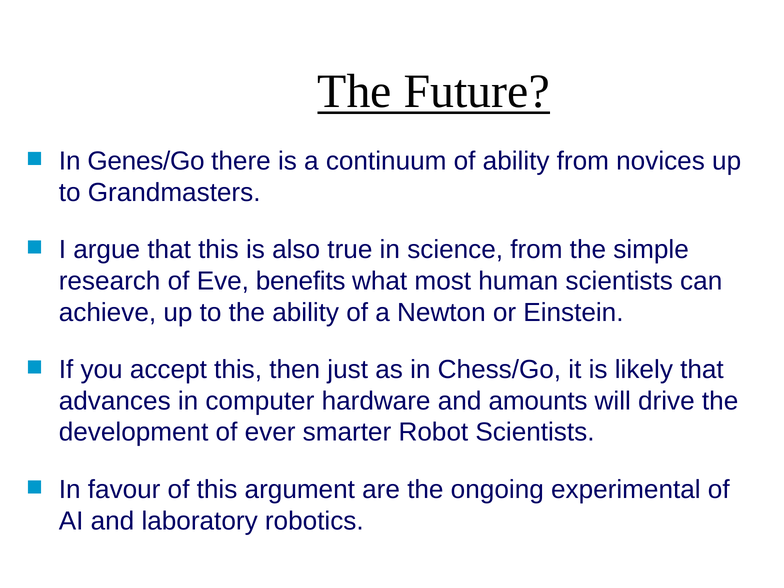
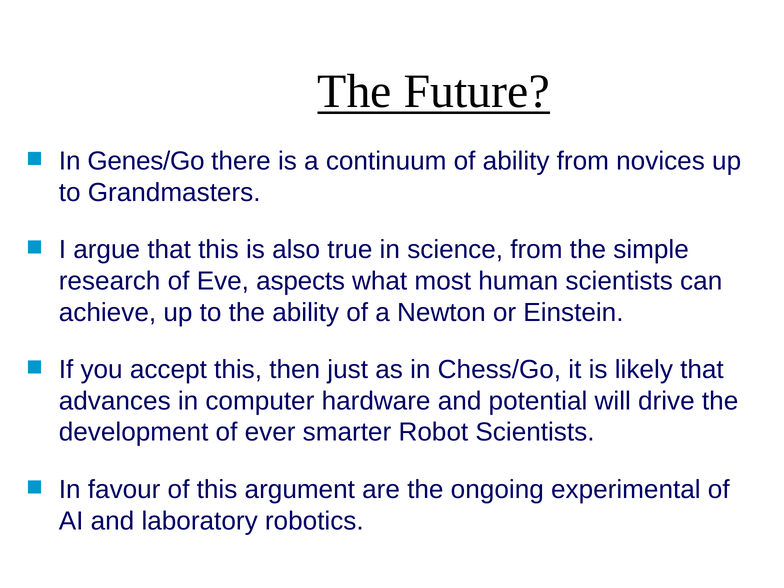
benefits: benefits -> aspects
amounts: amounts -> potential
